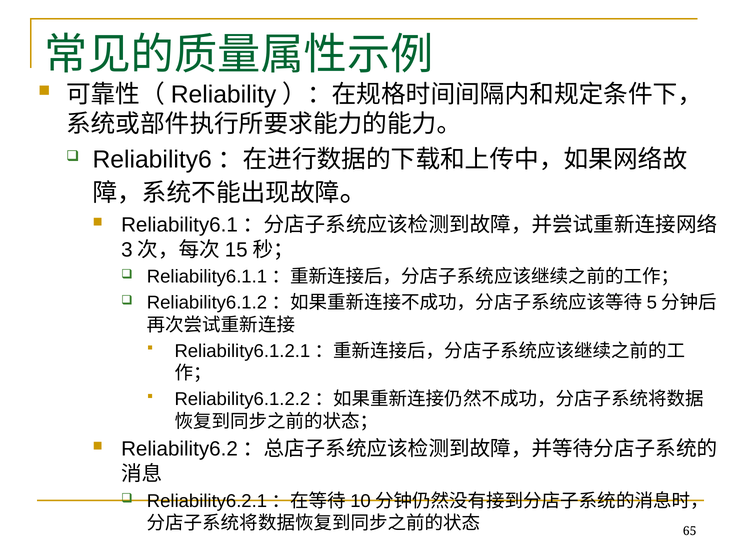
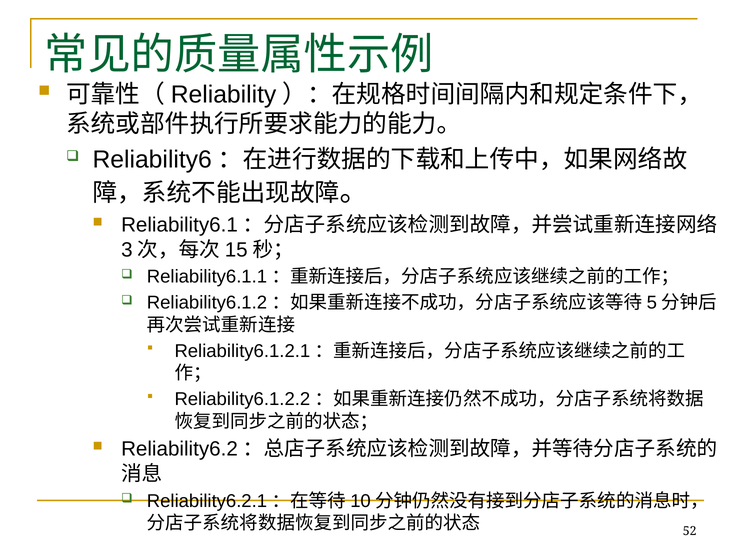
65: 65 -> 52
